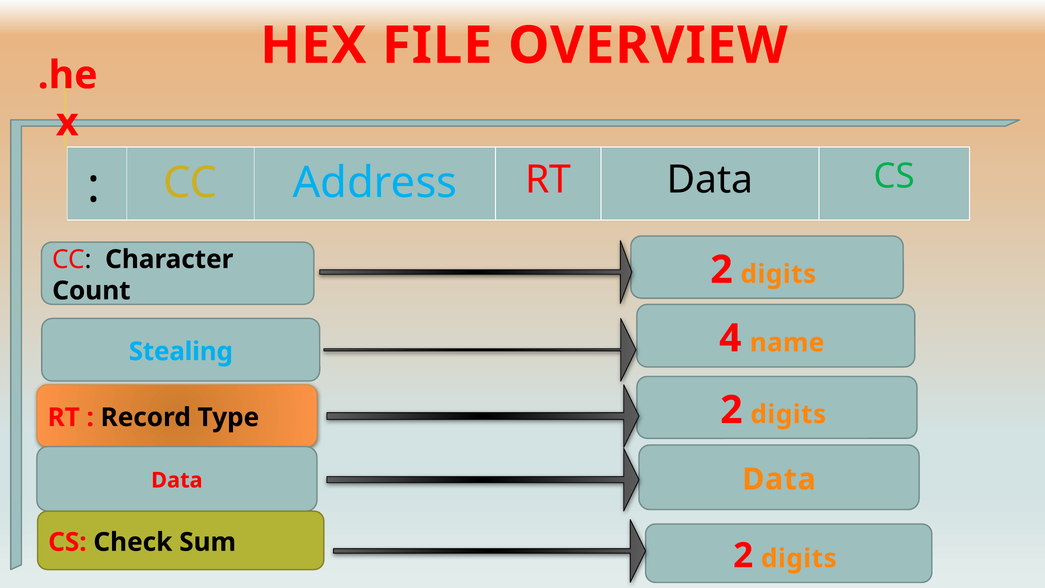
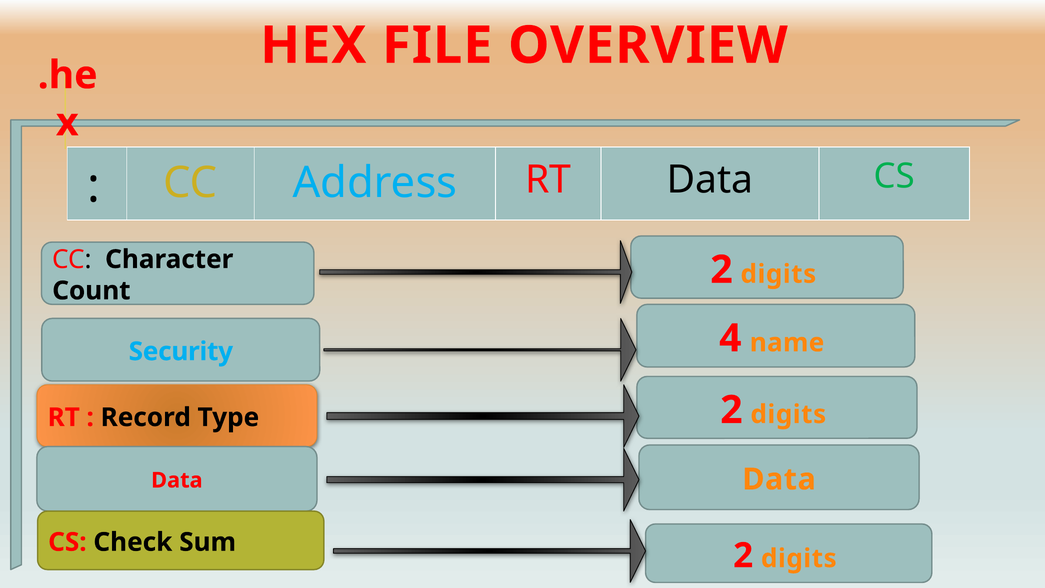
Stealing: Stealing -> Security
